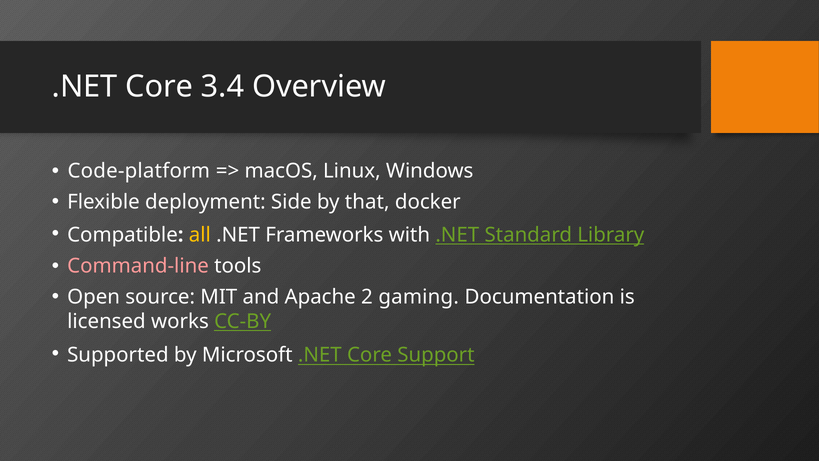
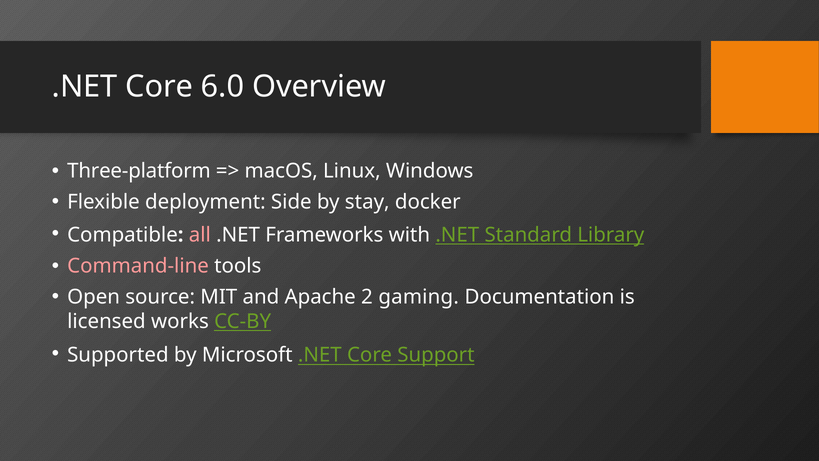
3.4: 3.4 -> 6.0
Code-platform: Code-platform -> Three-platform
that: that -> stay
all colour: yellow -> pink
